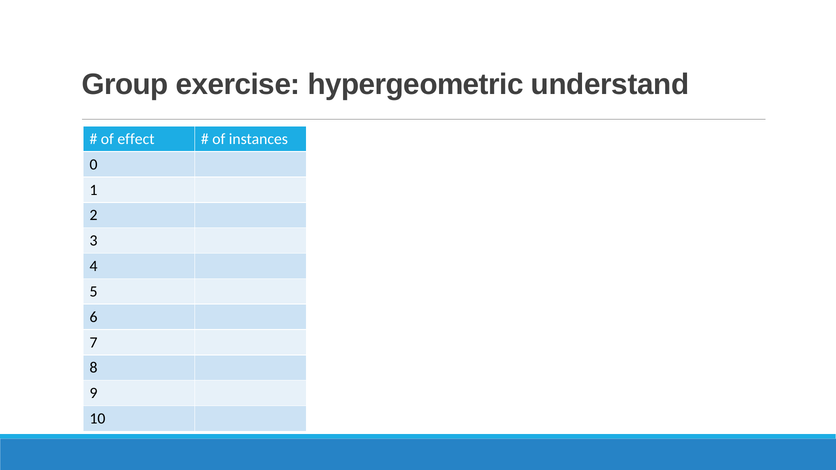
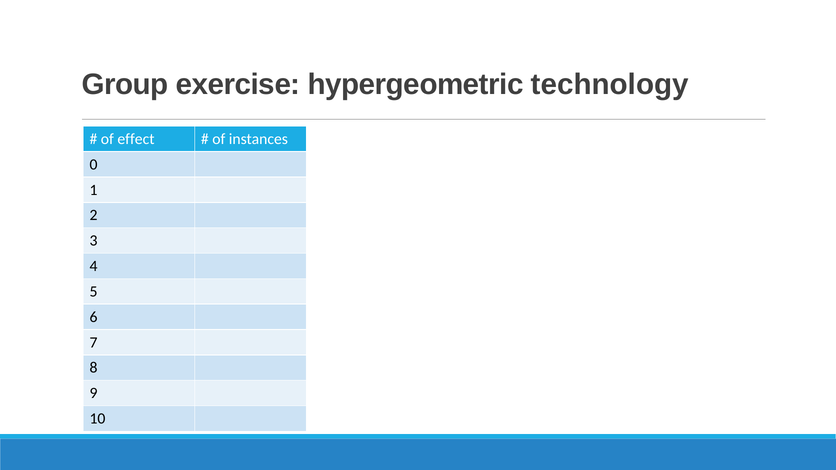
understand: understand -> technology
